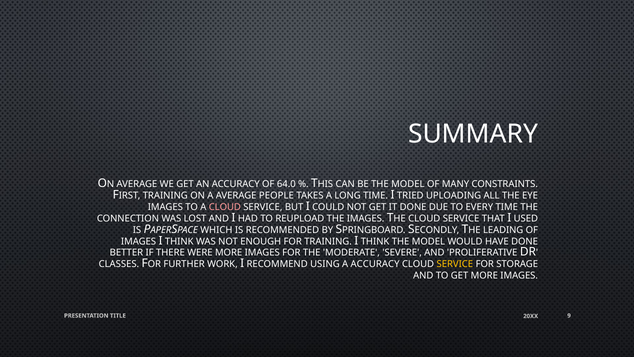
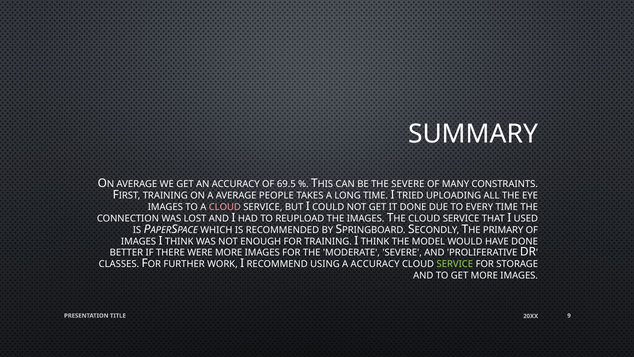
64.0: 64.0 -> 69.5
BE THE MODEL: MODEL -> SEVERE
LEADING: LEADING -> PRIMARY
SERVICE at (455, 264) colour: yellow -> light green
